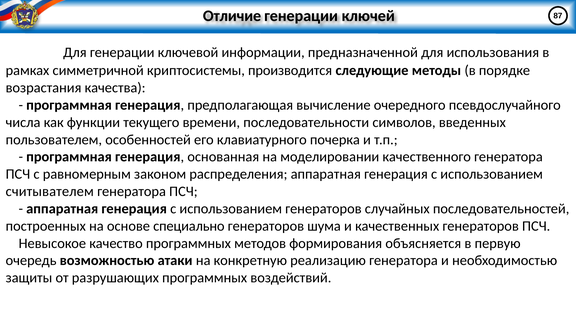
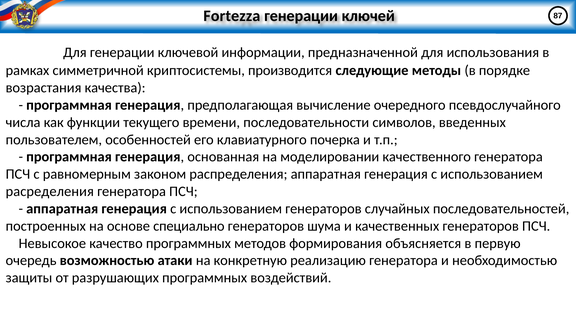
Отличие: Отличие -> Fortezza
считывателем: считывателем -> расределения
